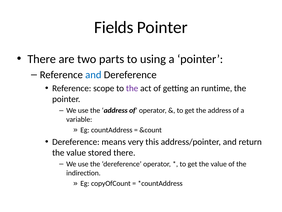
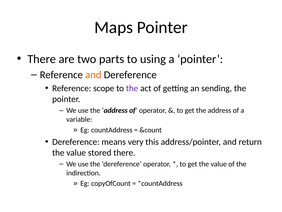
Fields: Fields -> Maps
and at (93, 75) colour: blue -> orange
runtime: runtime -> sending
